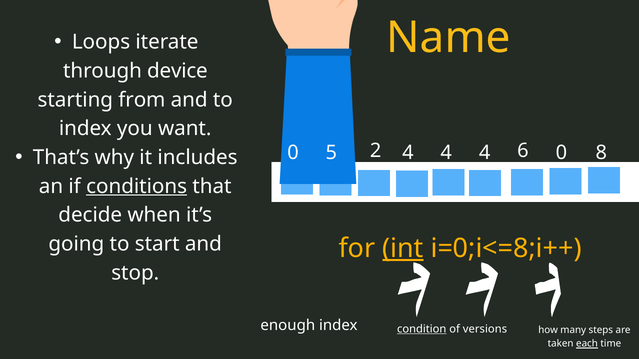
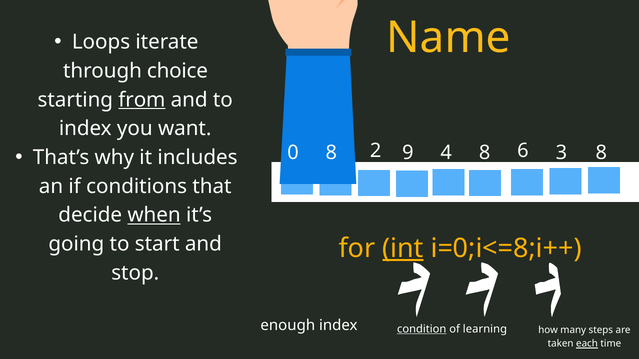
device: device -> choice
from underline: none -> present
0 5: 5 -> 8
2 4: 4 -> 9
4 at (485, 153): 4 -> 8
6 0: 0 -> 3
conditions underline: present -> none
when underline: none -> present
versions: versions -> learning
